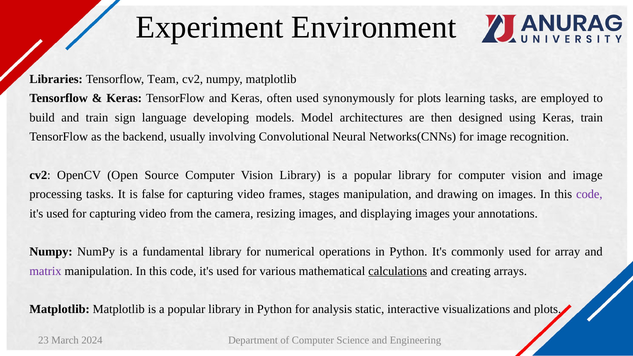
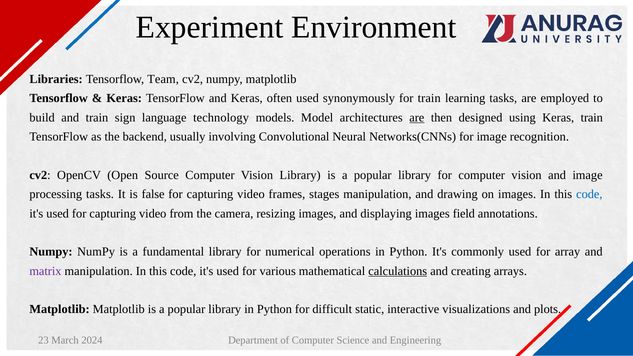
for plots: plots -> train
developing: developing -> technology
are at (417, 118) underline: none -> present
code at (589, 194) colour: purple -> blue
your: your -> field
analysis: analysis -> difficult
